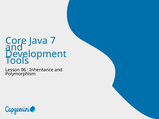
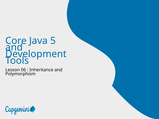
7: 7 -> 5
